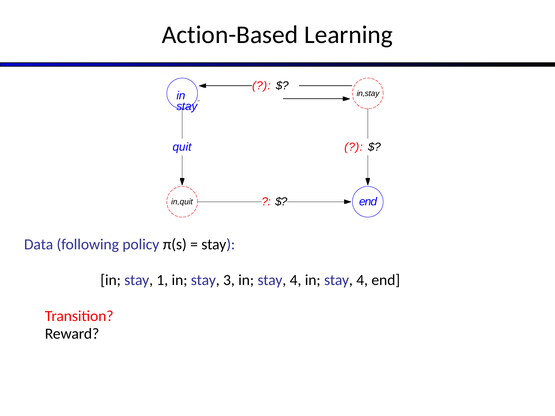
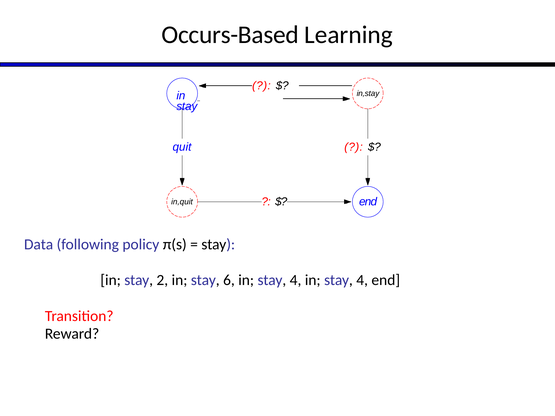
Action-Based: Action-Based -> Occurs-Based
1: 1 -> 2
3: 3 -> 6
